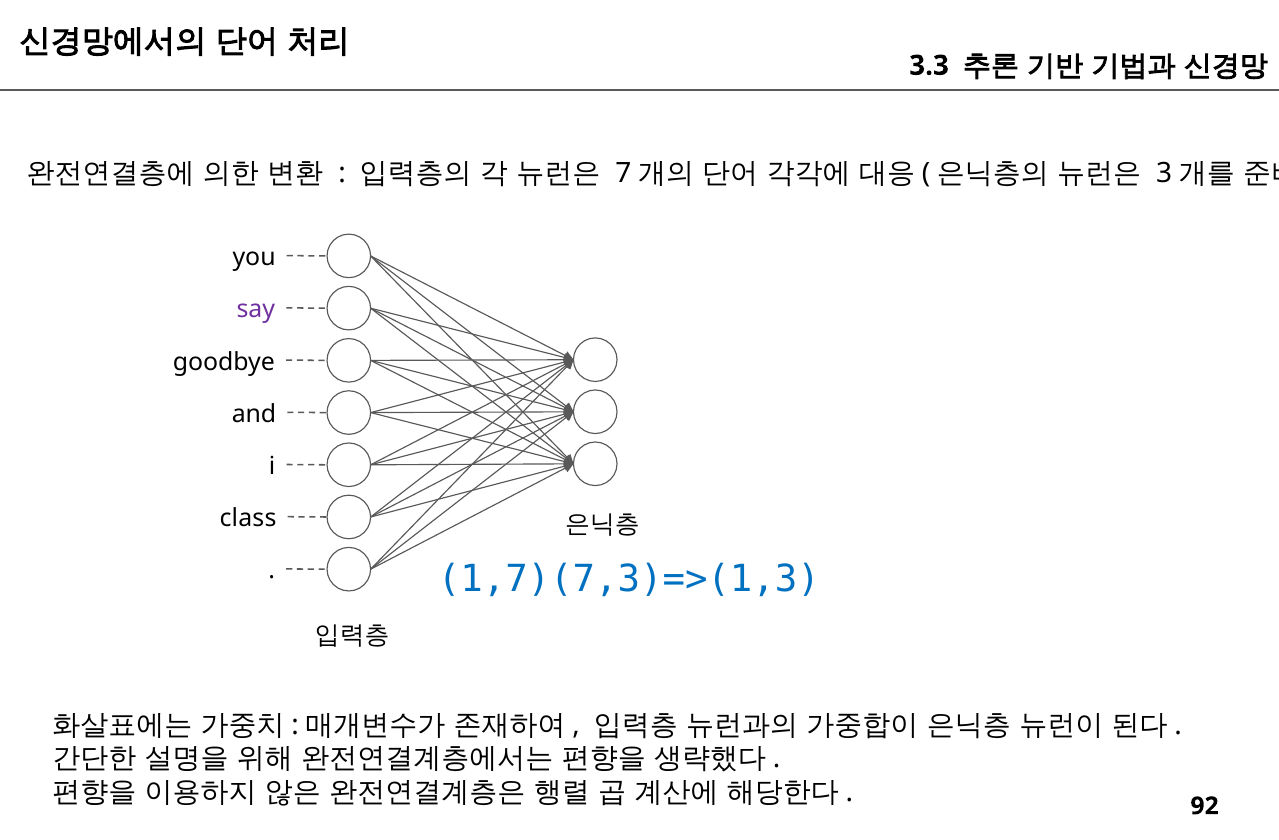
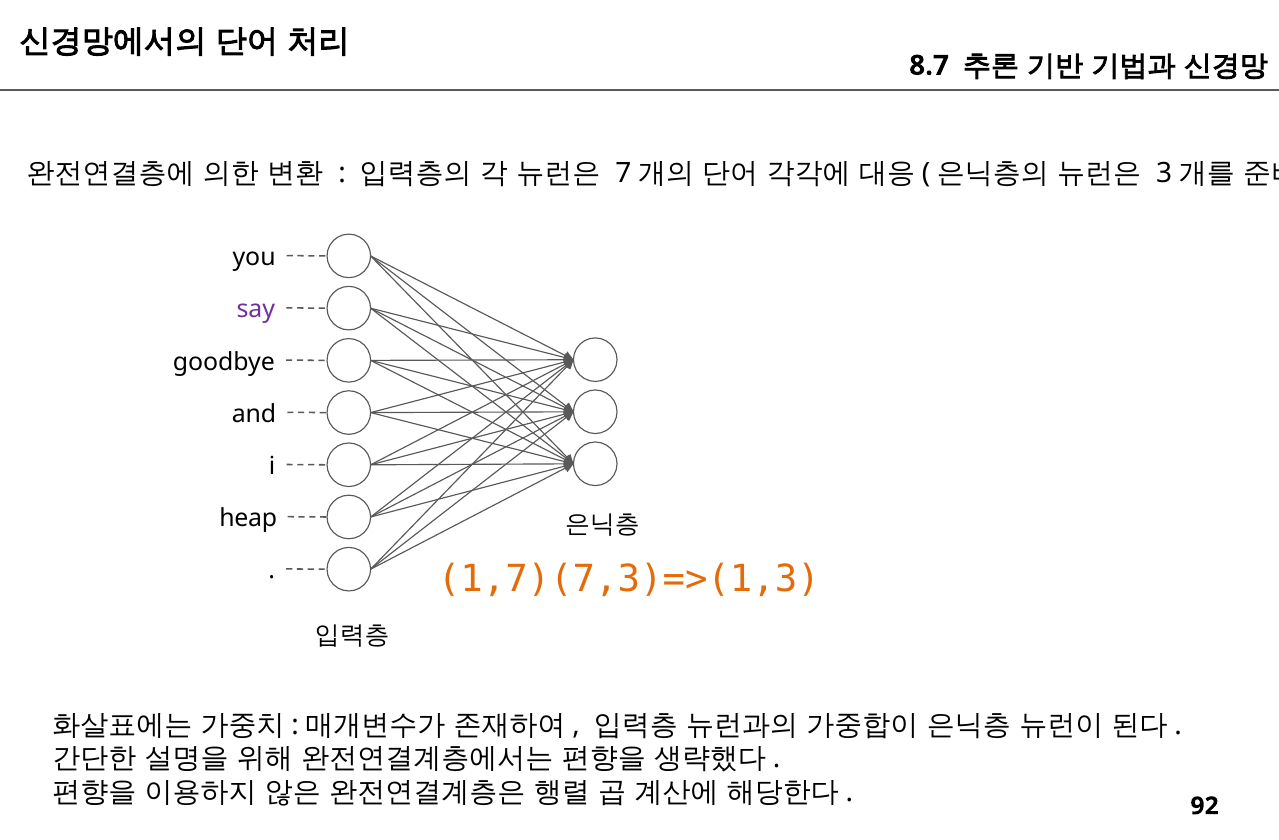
3.3: 3.3 -> 8.7
class: class -> heap
1,7)(7,3)=>(1,3 colour: blue -> orange
